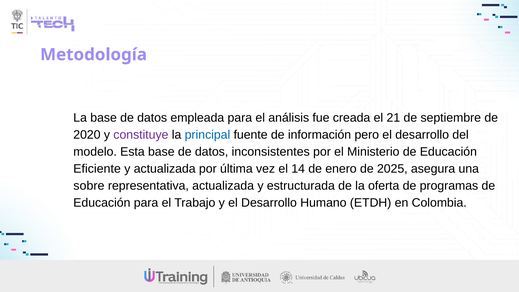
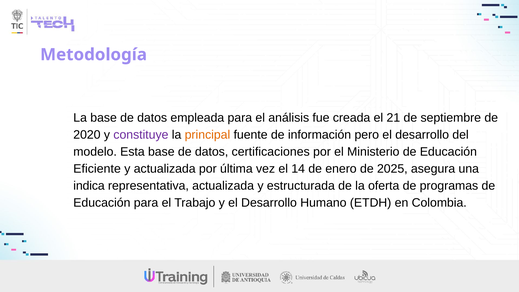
principal colour: blue -> orange
inconsistentes: inconsistentes -> certificaciones
sobre: sobre -> indica
